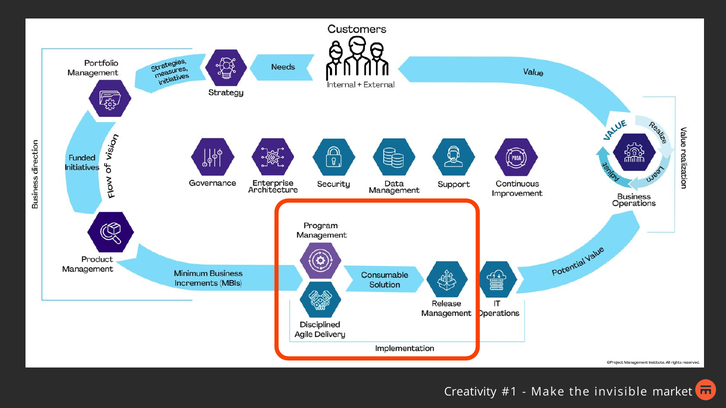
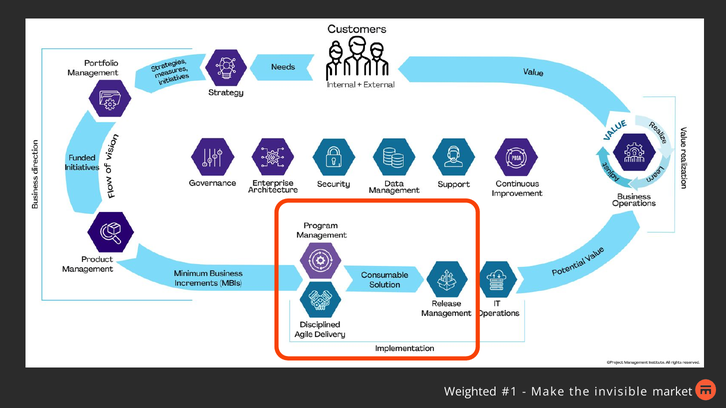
Creativity: Creativity -> Weighted
